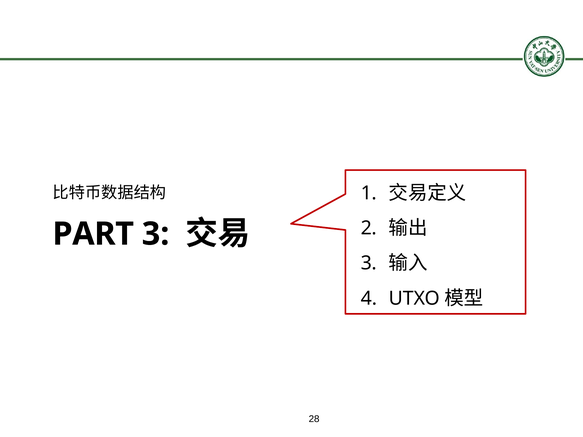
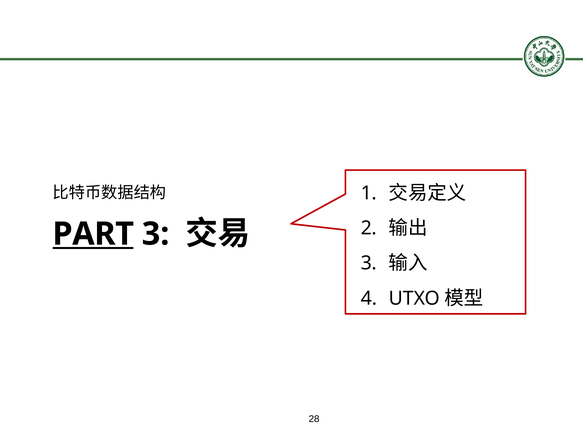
PART underline: none -> present
